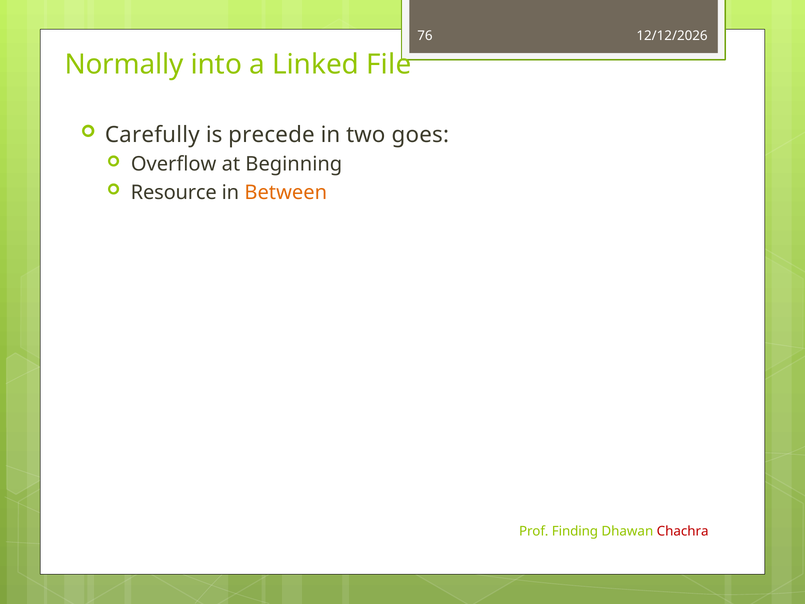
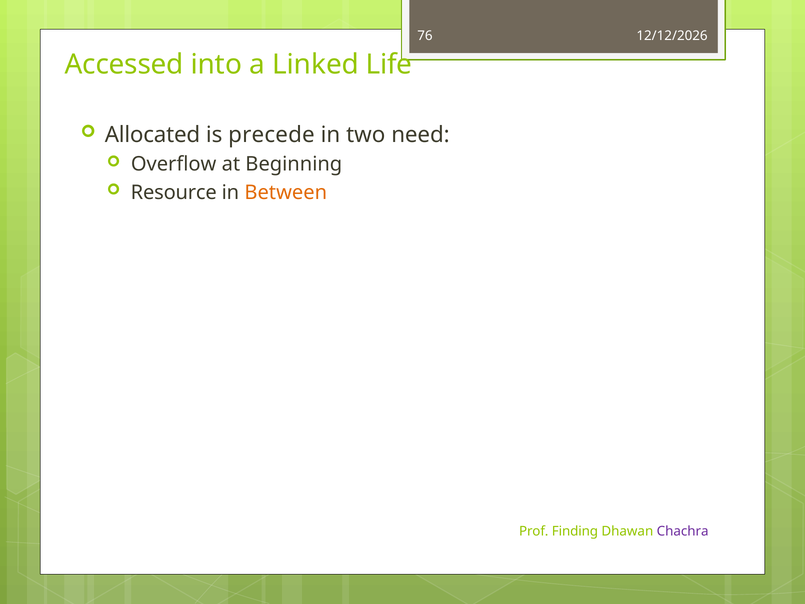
Normally: Normally -> Accessed
File: File -> Life
Carefully: Carefully -> Allocated
goes: goes -> need
Chachra colour: red -> purple
